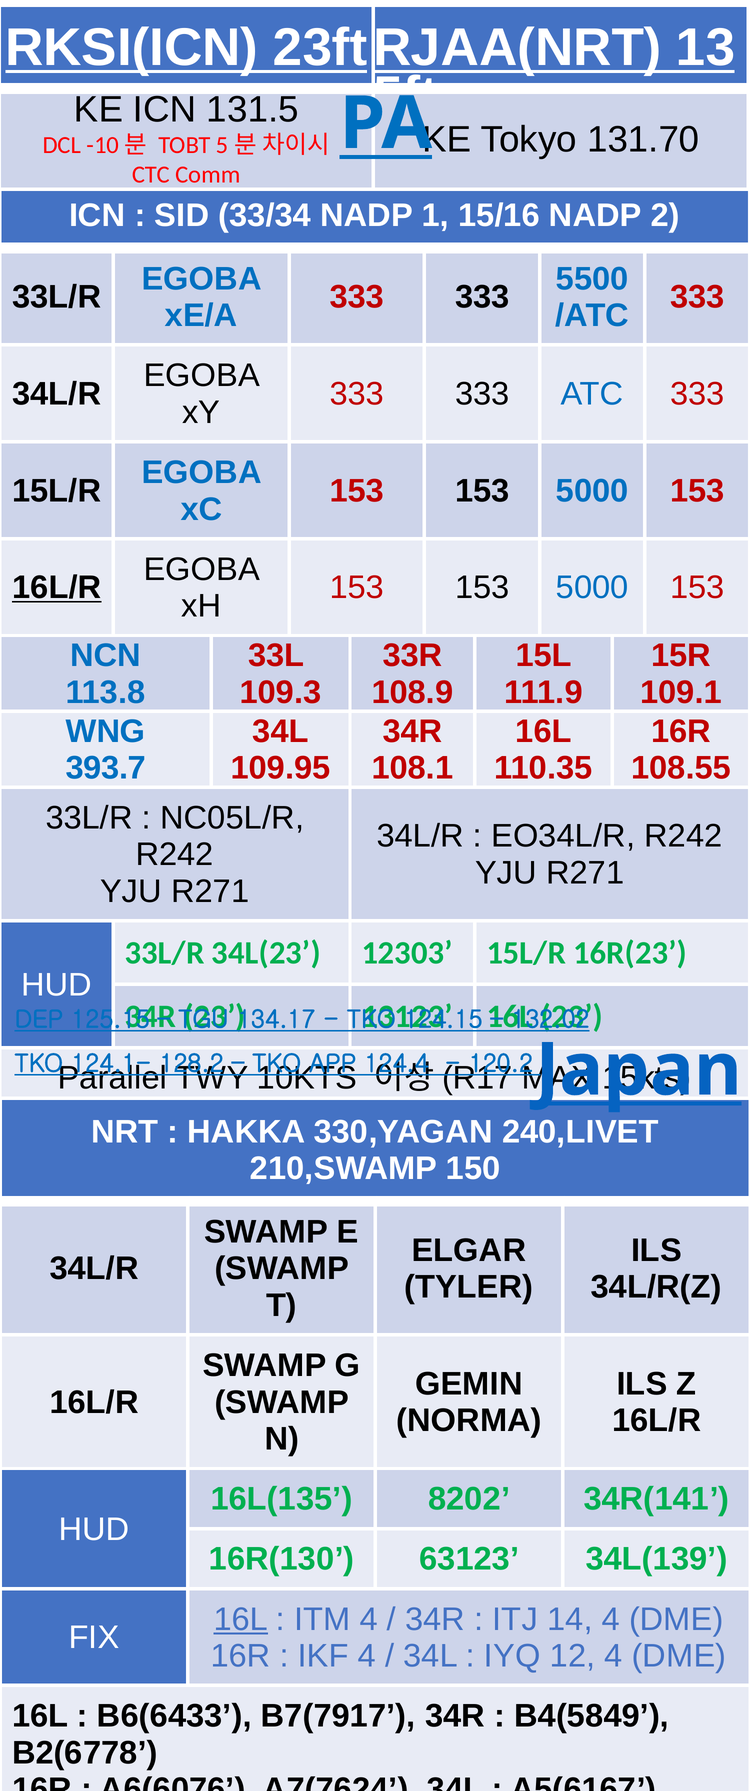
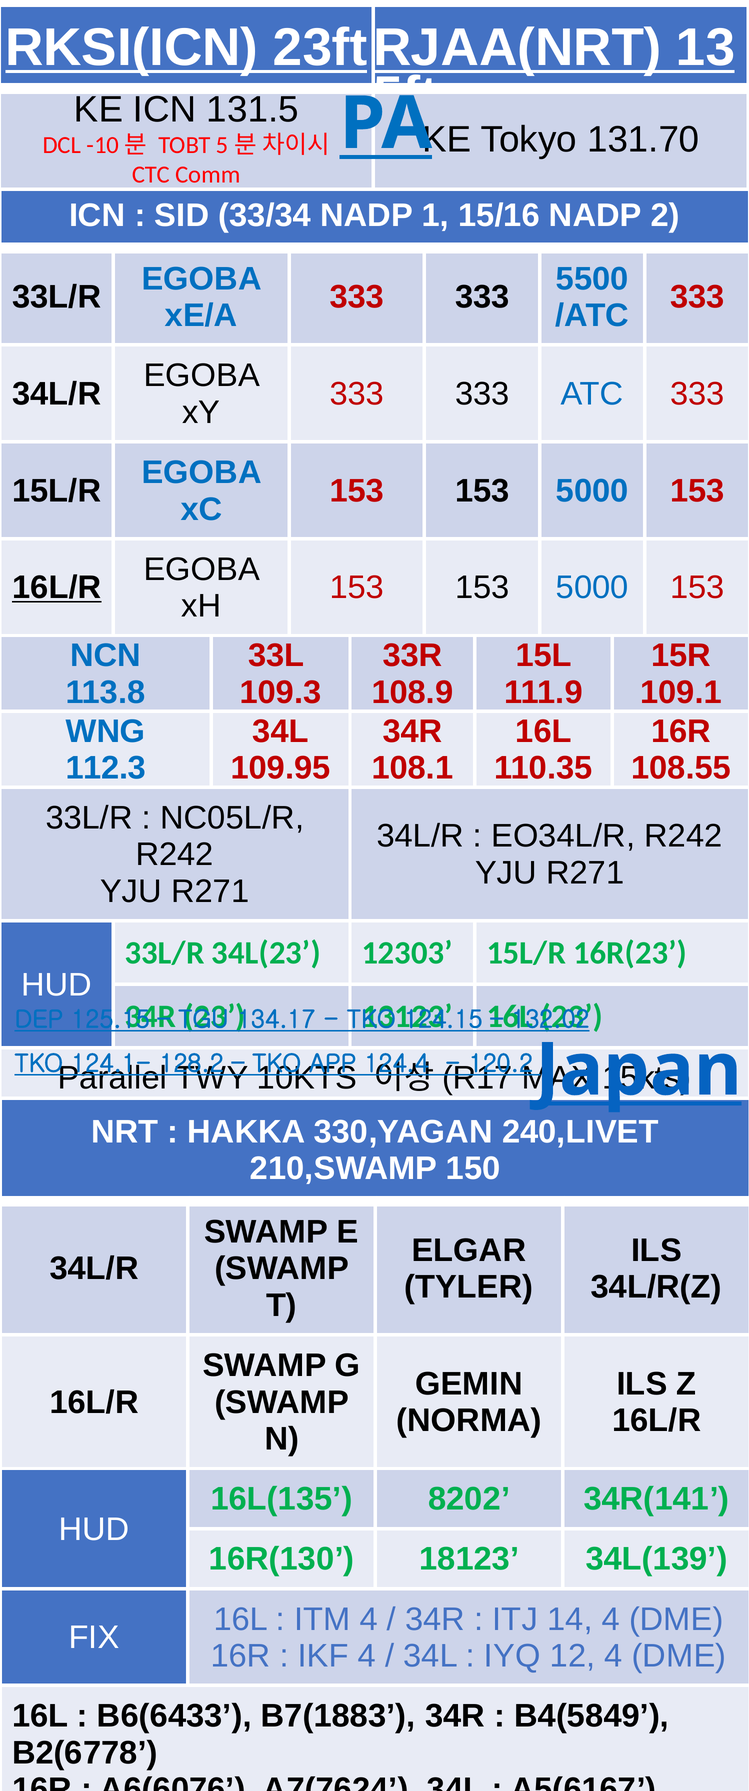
393.7: 393.7 -> 112.3
63123: 63123 -> 18123
16L at (241, 1620) underline: present -> none
B7(7917: B7(7917 -> B7(1883
